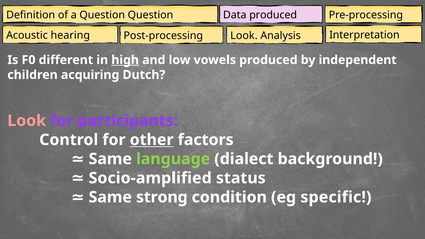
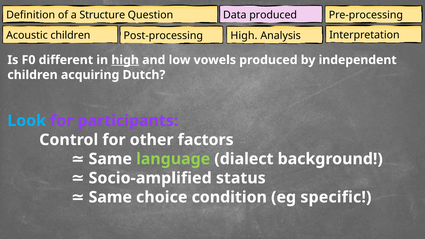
a Question: Question -> Structure
Acoustic hearing: hearing -> children
Post-processing Look: Look -> High
Look at (27, 121) colour: pink -> light blue
other underline: present -> none
strong: strong -> choice
